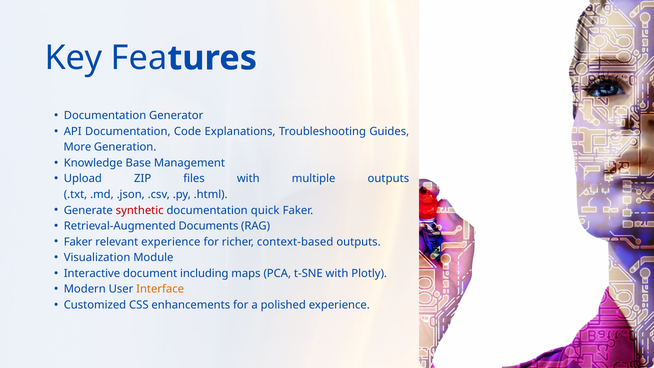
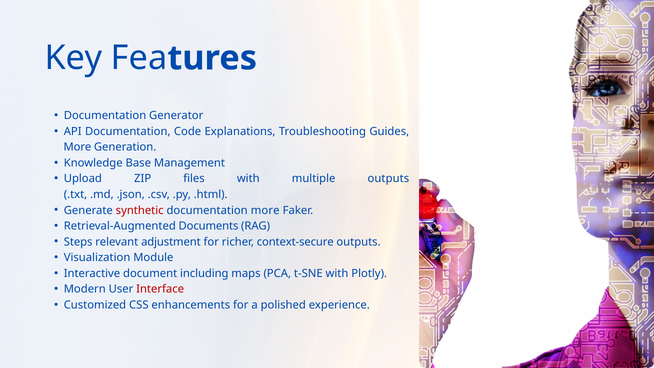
documentation quick: quick -> more
Faker at (78, 242): Faker -> Steps
relevant experience: experience -> adjustment
context-based: context-based -> context-secure
Interface colour: orange -> red
